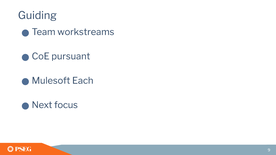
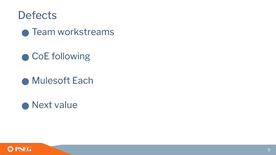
Guiding: Guiding -> Defects
pursuant: pursuant -> following
focus: focus -> value
